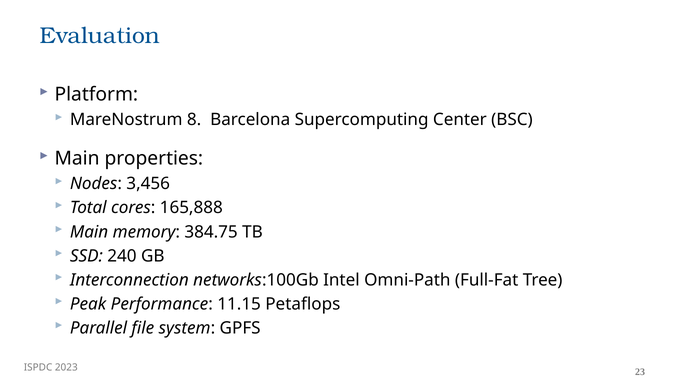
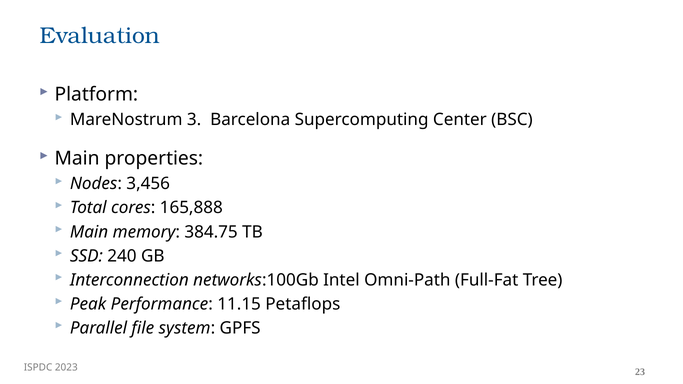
8: 8 -> 3
